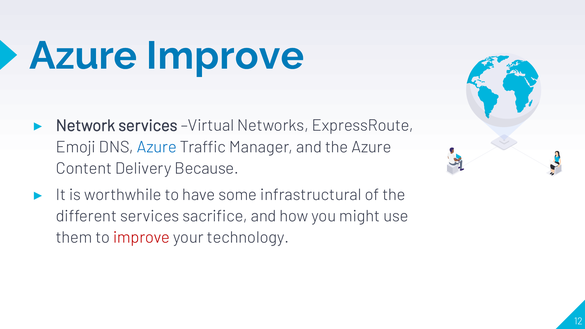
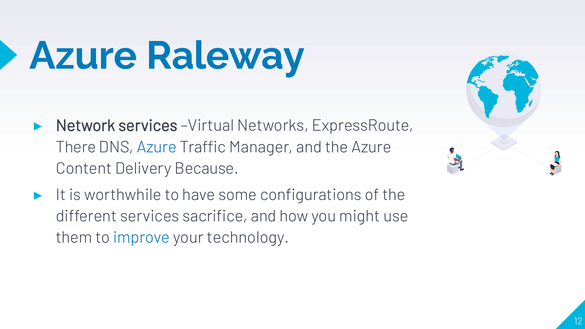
Azure Improve: Improve -> Raleway
Emoji: Emoji -> There
infrastructural: infrastructural -> configurations
improve at (142, 238) colour: red -> blue
